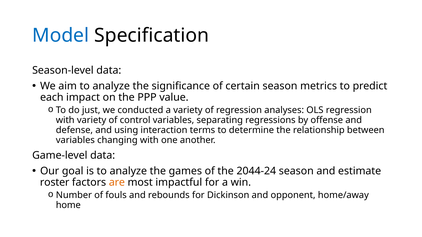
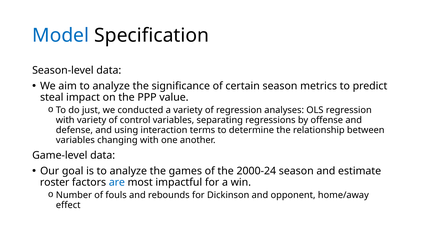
each: each -> steal
2044-24: 2044-24 -> 2000-24
are colour: orange -> blue
home: home -> effect
